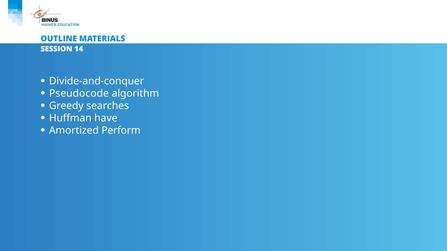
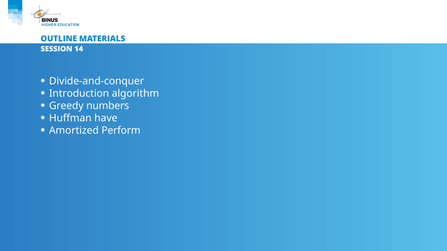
Pseudocode: Pseudocode -> Introduction
searches: searches -> numbers
